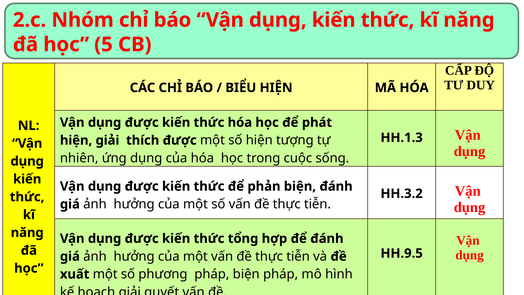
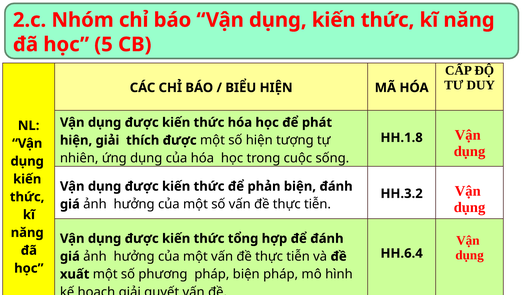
HH.1.3: HH.1.3 -> HH.1.8
HH.9.5: HH.9.5 -> HH.6.4
